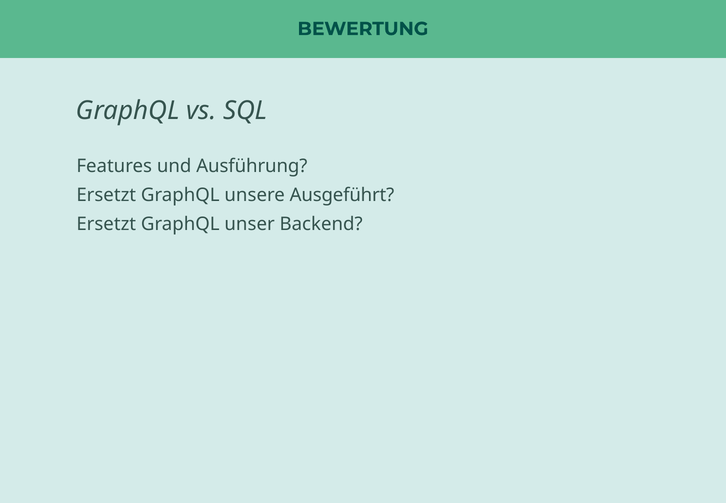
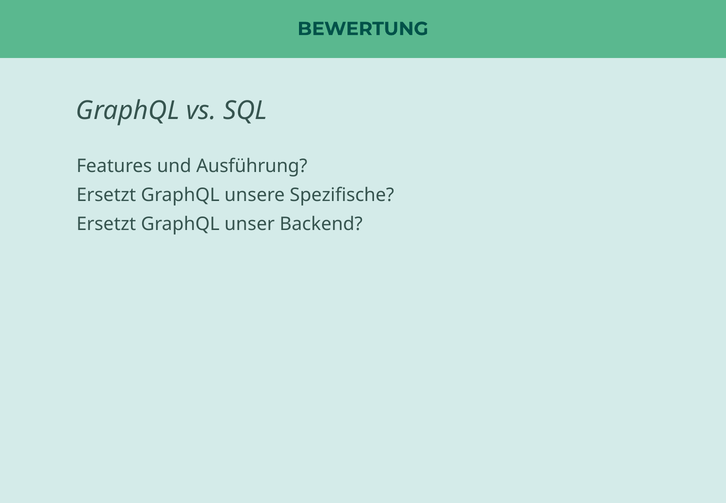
Ausgeführt: Ausgeführt -> Spezifische
